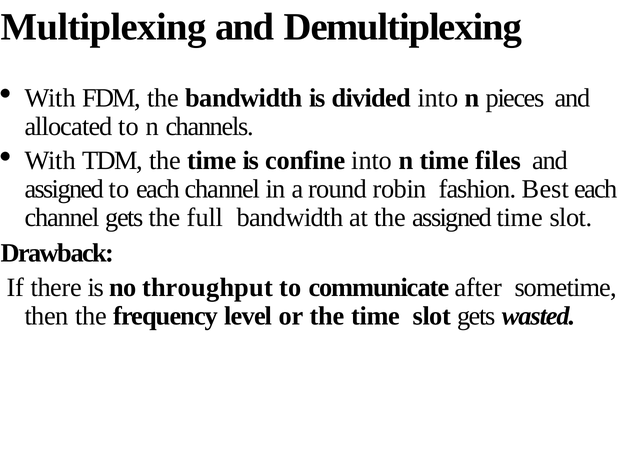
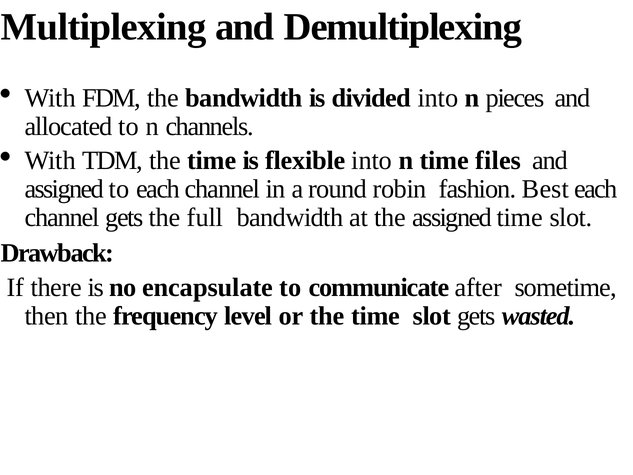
confine: confine -> flexible
throughput: throughput -> encapsulate
